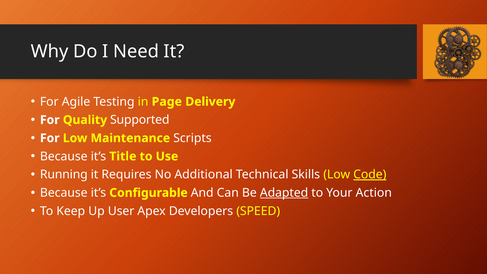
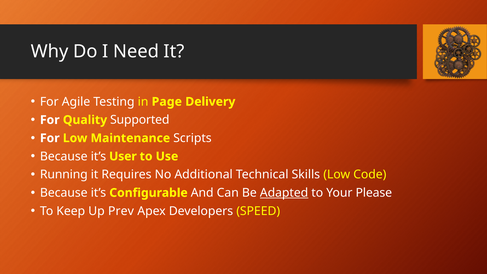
Title: Title -> User
Code underline: present -> none
Action: Action -> Please
User: User -> Prev
